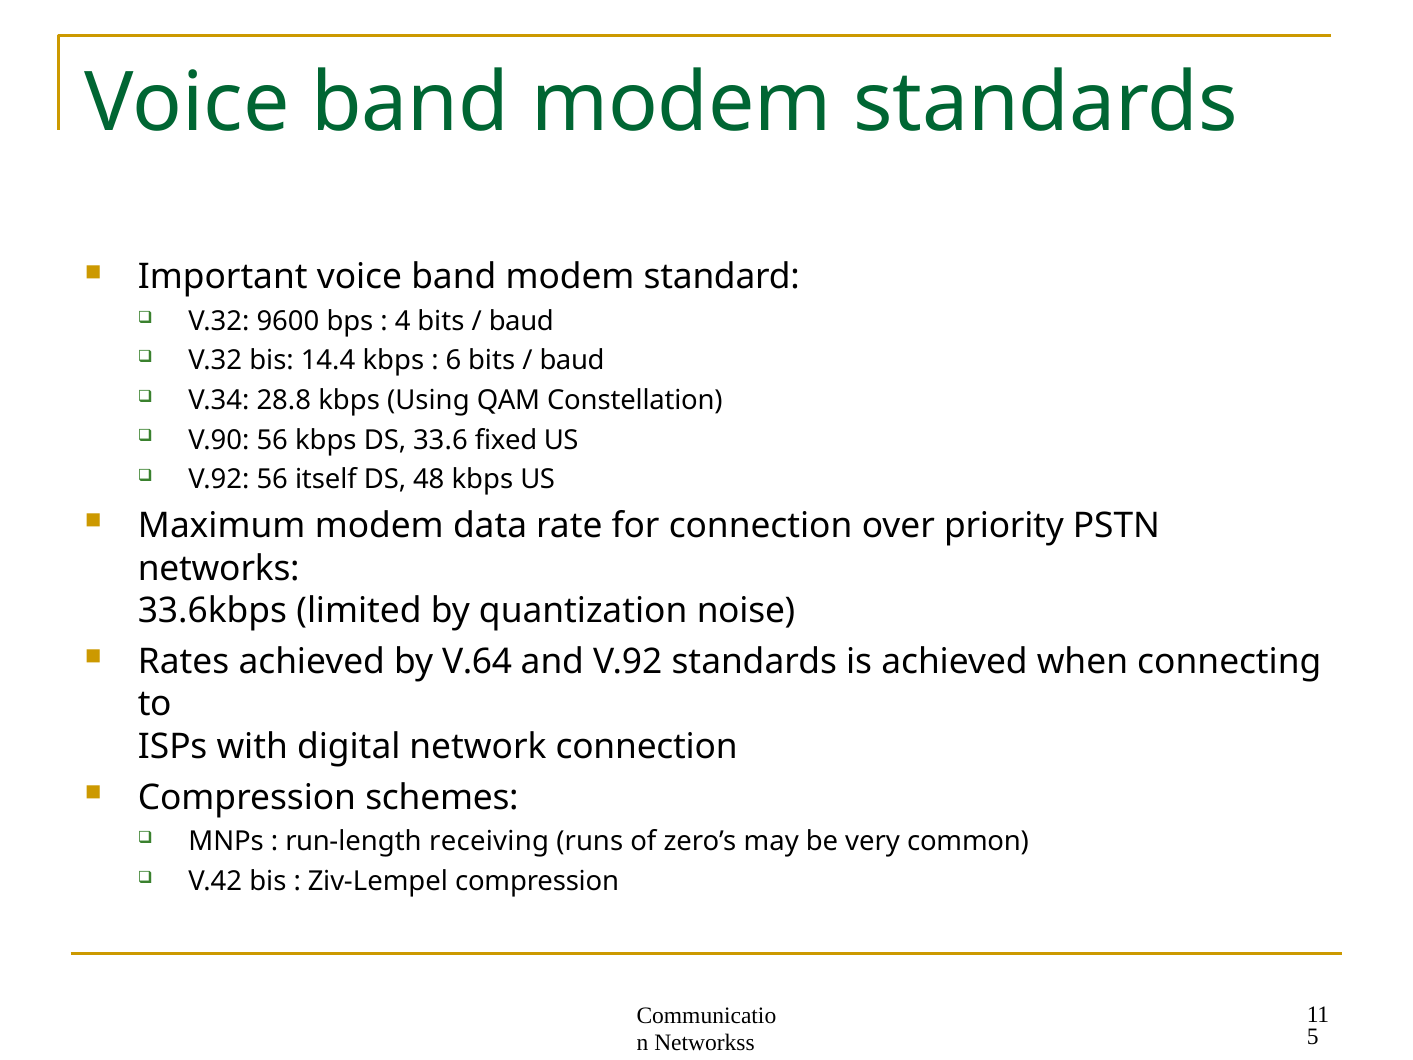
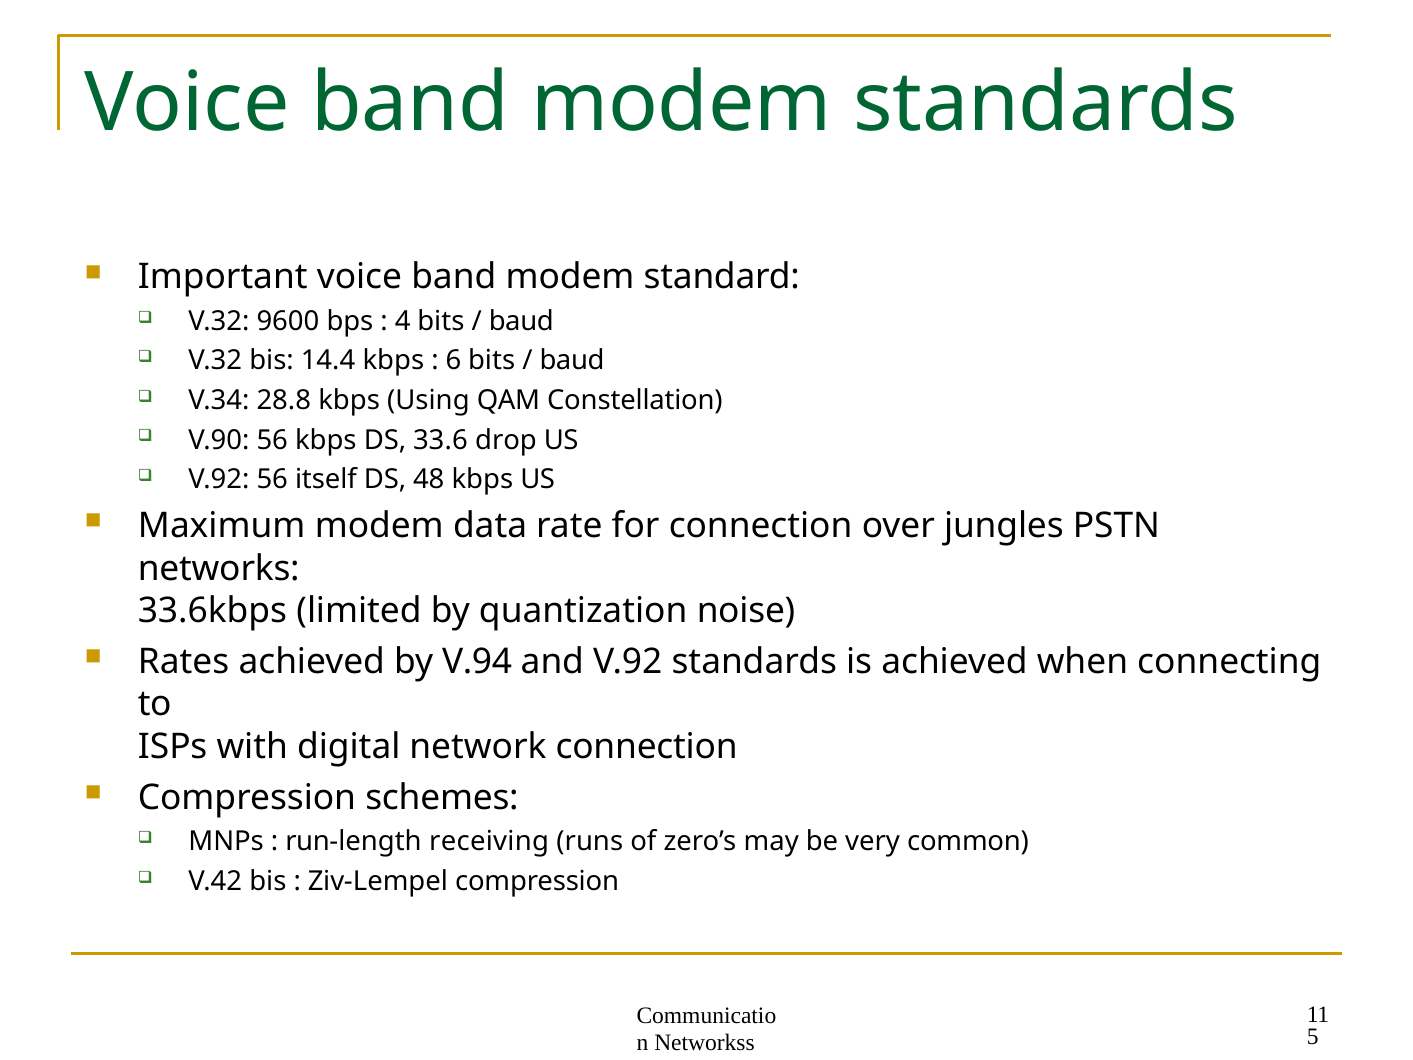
fixed: fixed -> drop
priority: priority -> jungles
V.64: V.64 -> V.94
